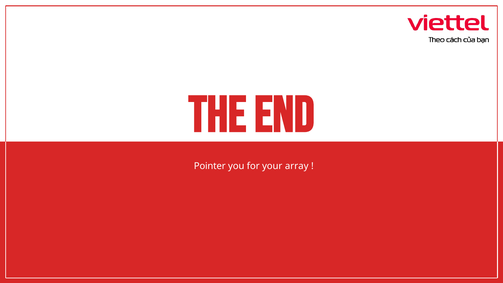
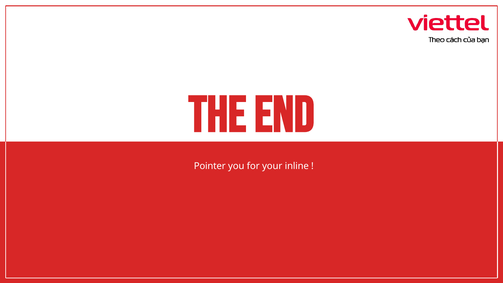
array: array -> inline
